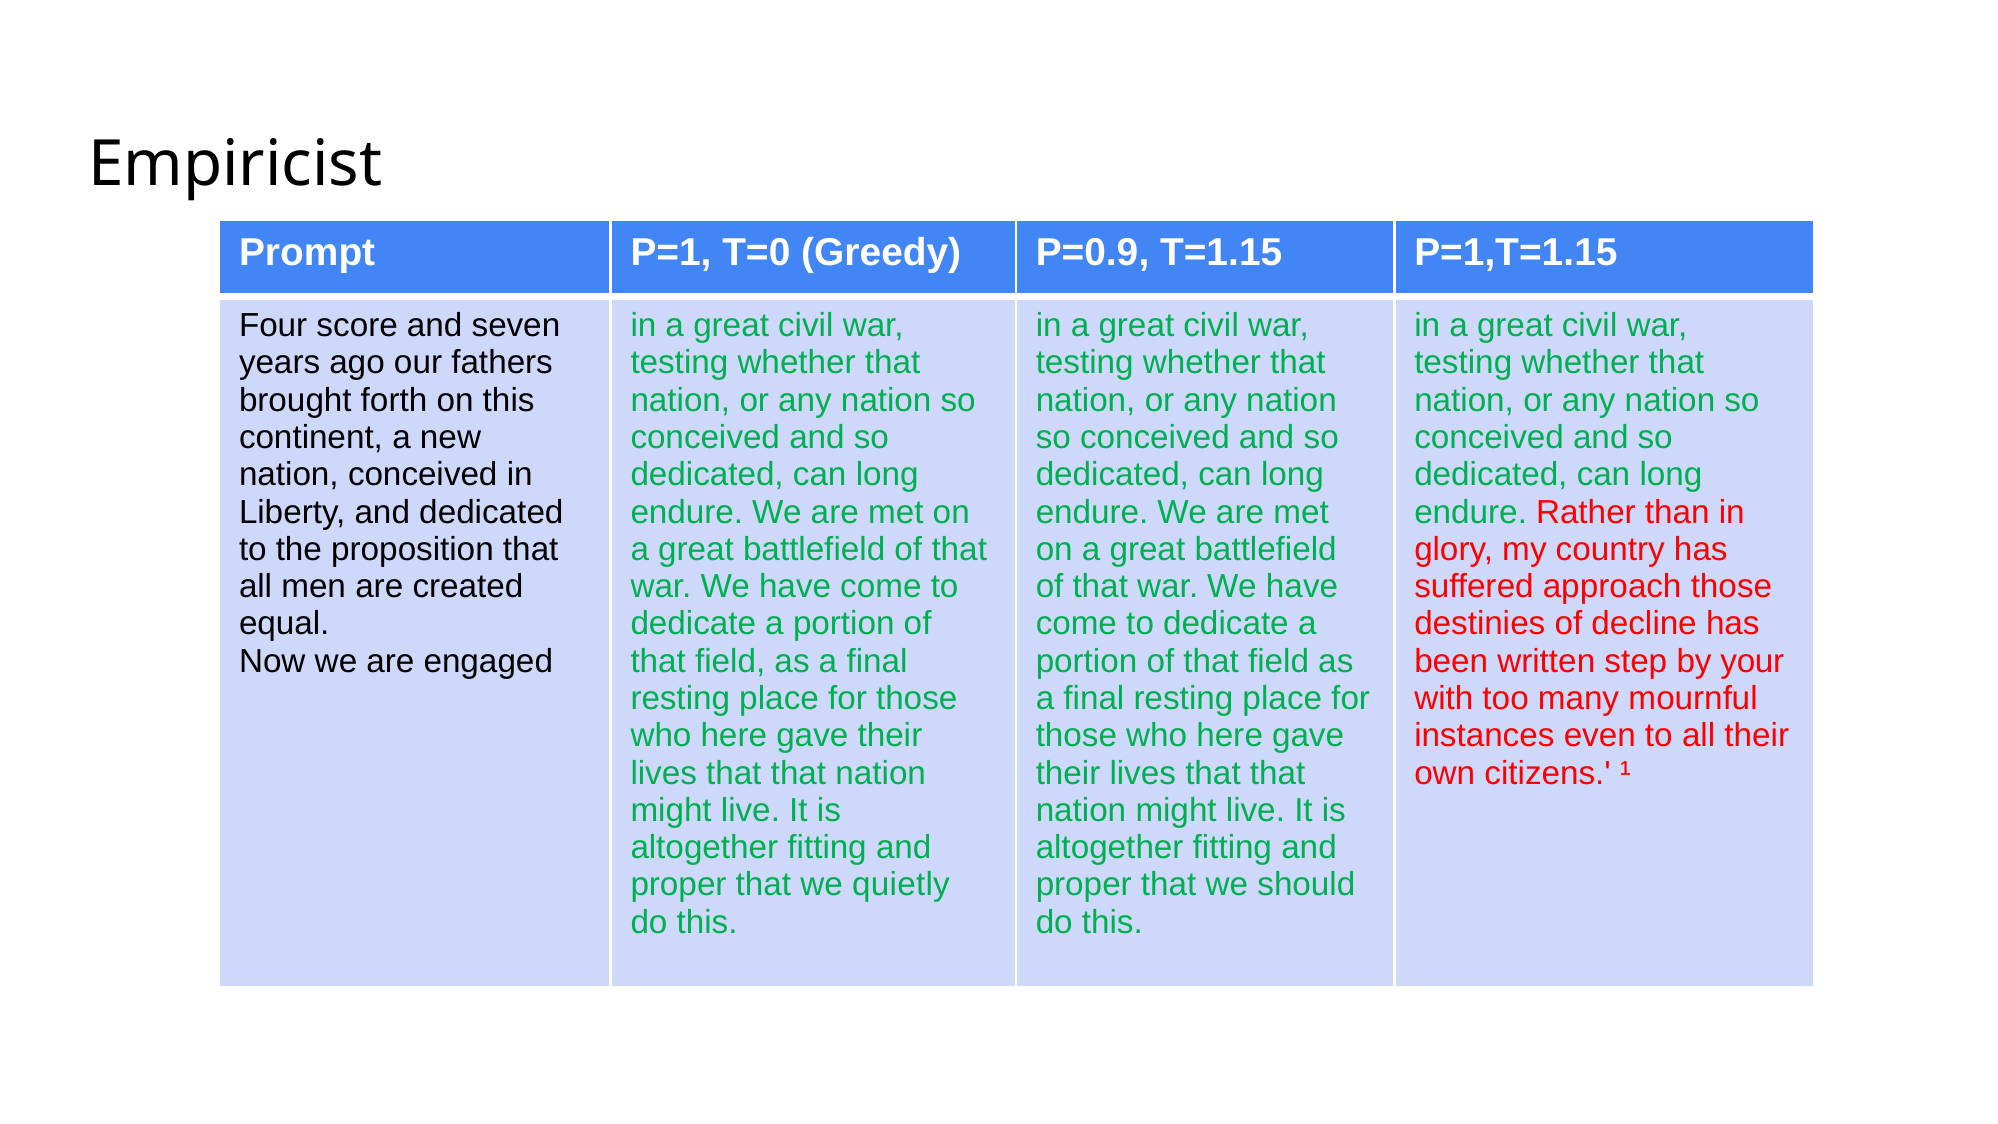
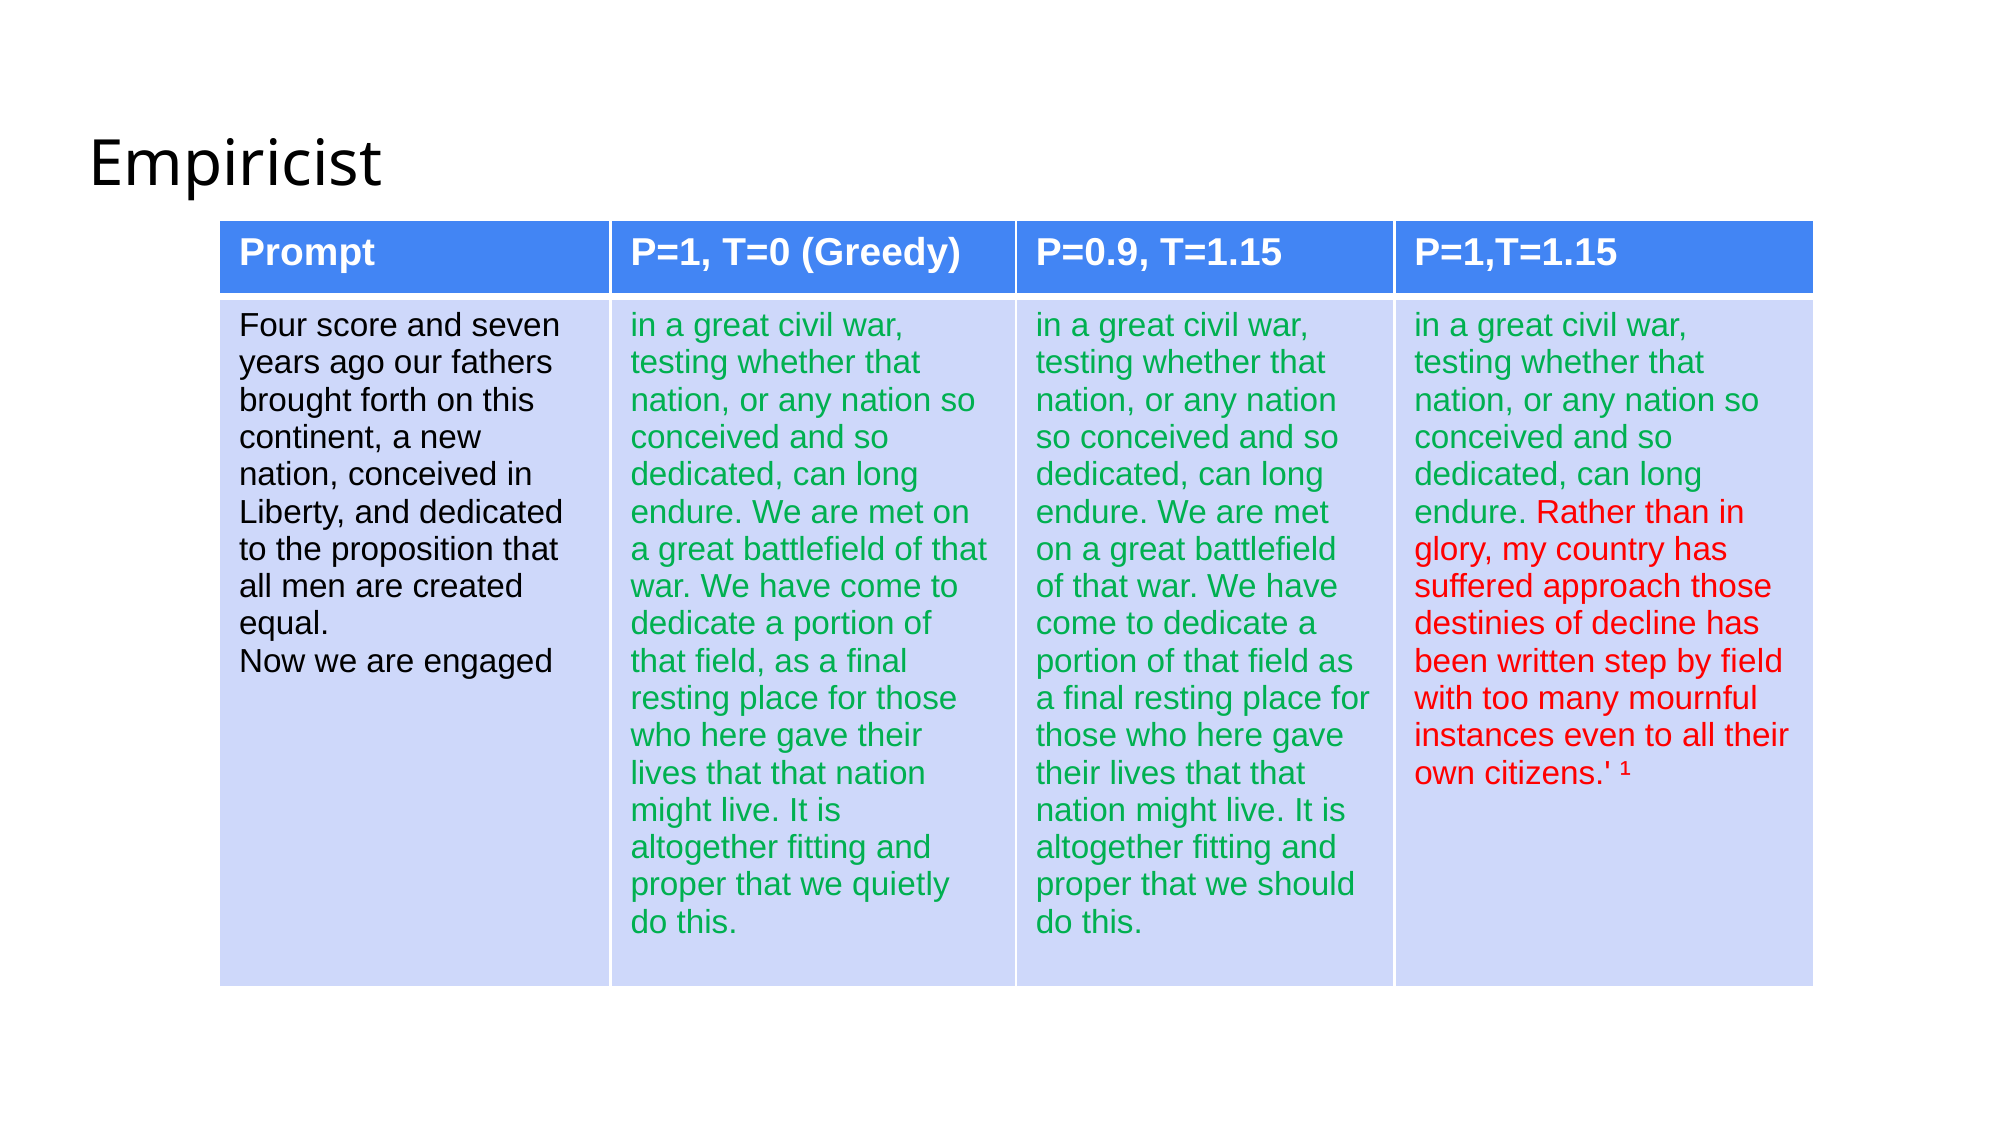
by your: your -> field
